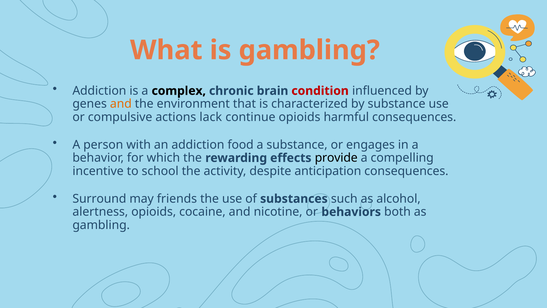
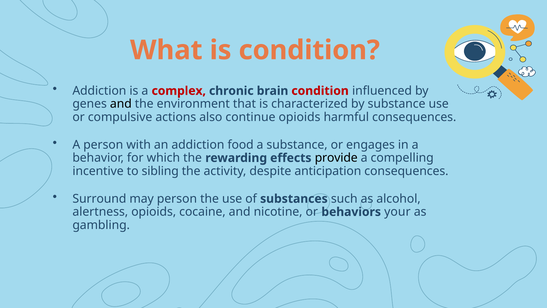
is gambling: gambling -> condition
complex colour: black -> red
and at (121, 104) colour: orange -> black
lack: lack -> also
school: school -> sibling
may friends: friends -> person
both: both -> your
